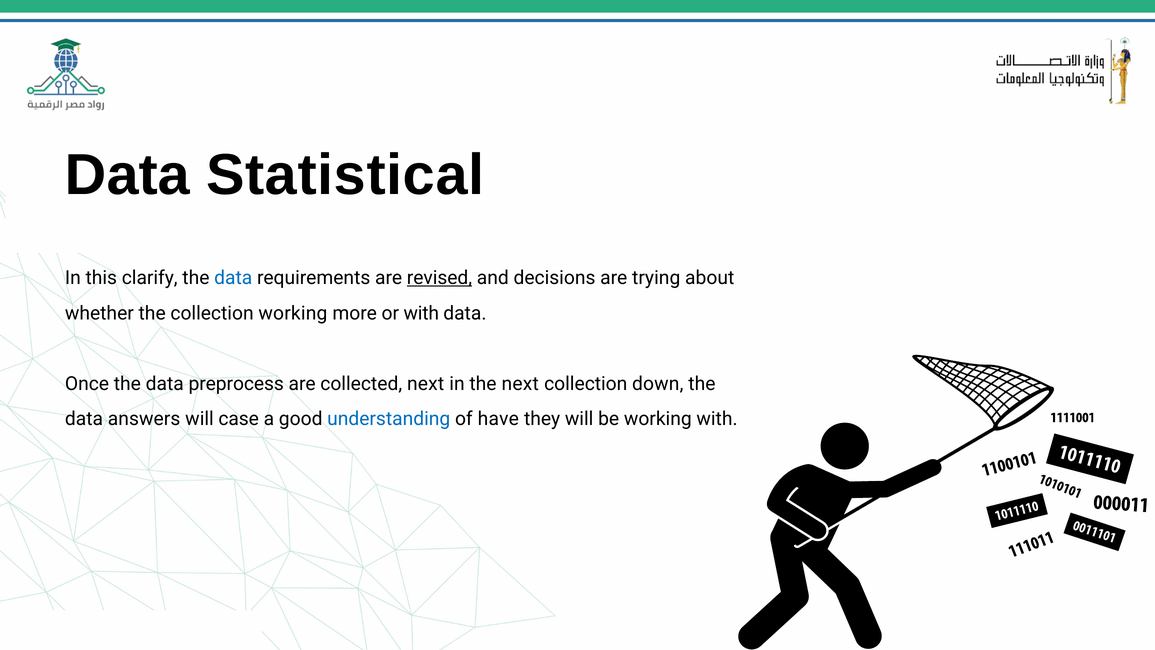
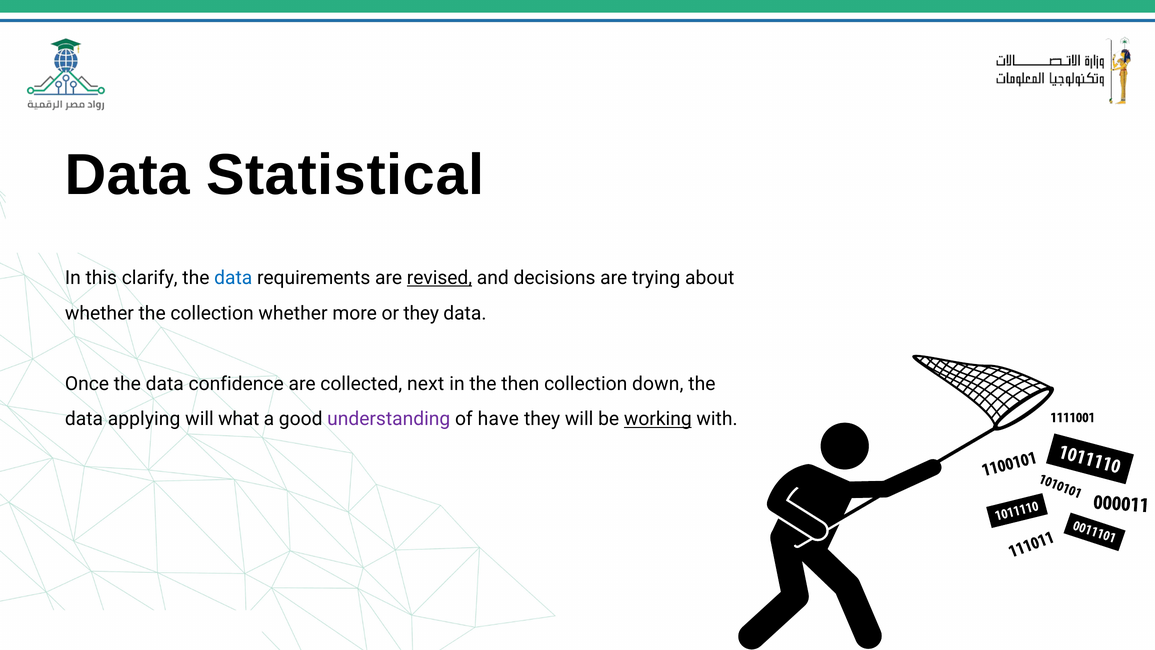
collection working: working -> whether
or with: with -> they
preprocess: preprocess -> confidence
the next: next -> then
answers: answers -> applying
case: case -> what
understanding colour: blue -> purple
working at (658, 419) underline: none -> present
